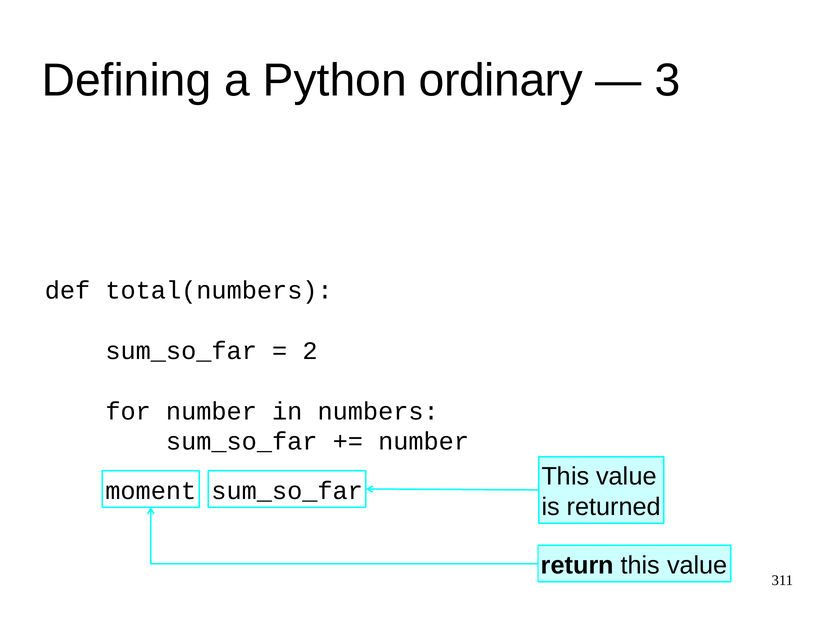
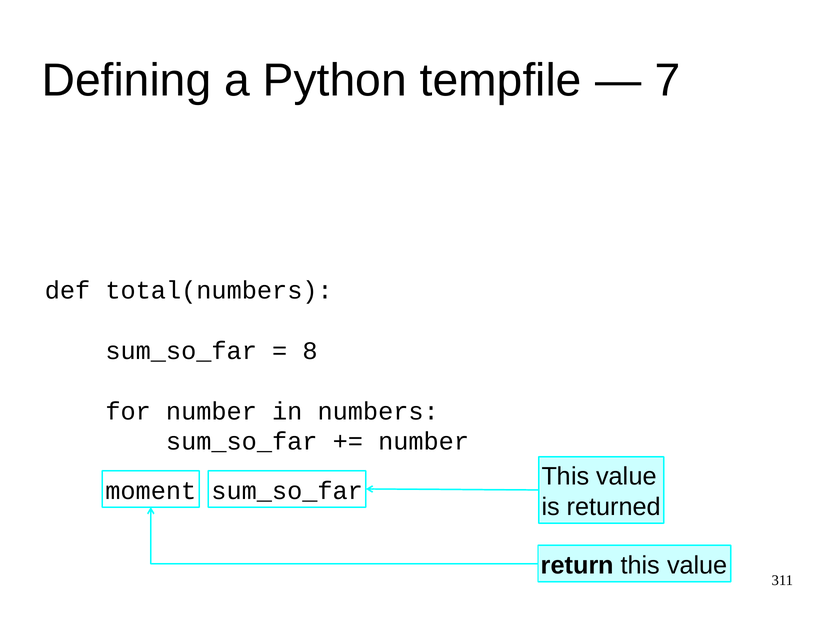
ordinary: ordinary -> tempfile
3: 3 -> 7
2: 2 -> 8
